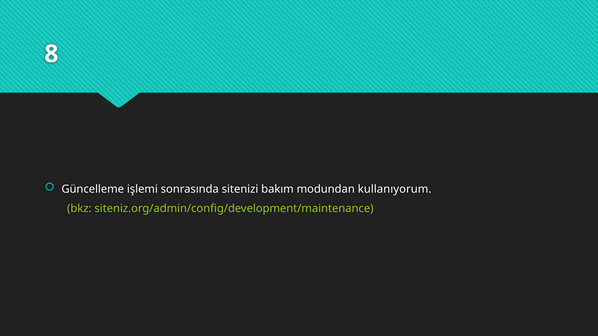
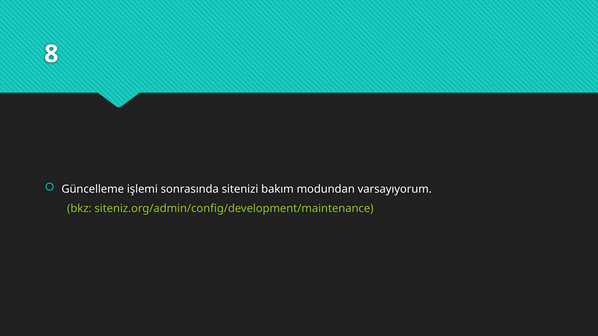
kullanıyorum: kullanıyorum -> varsayıyorum
